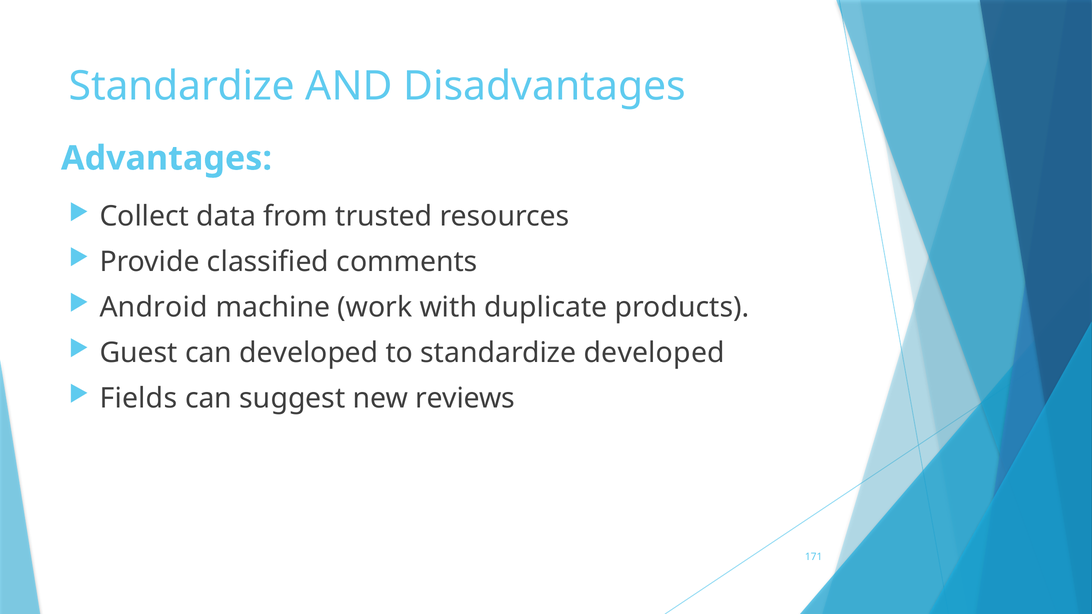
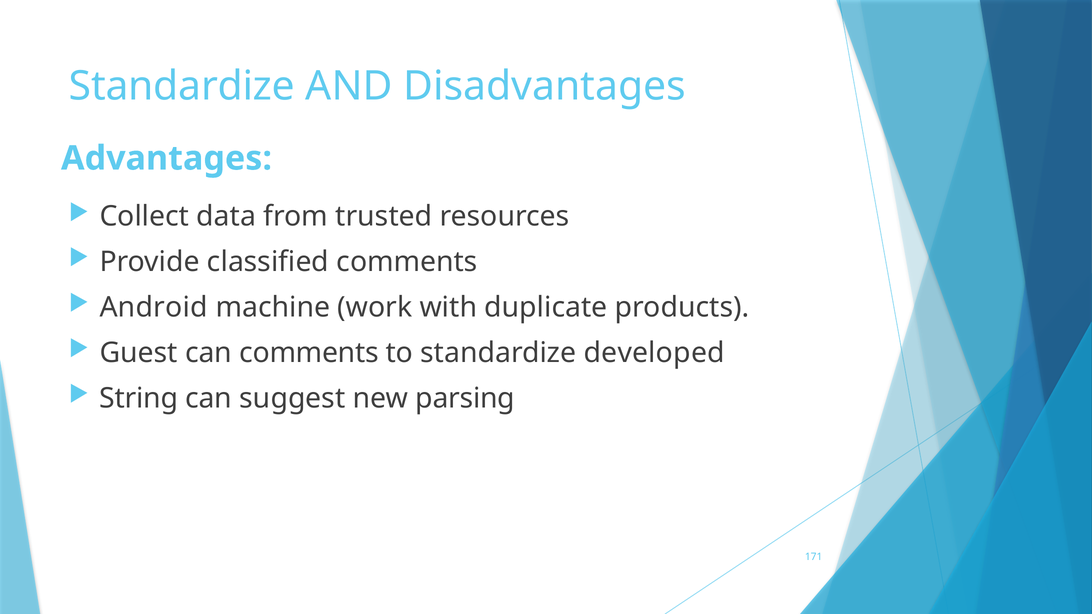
can developed: developed -> comments
Fields: Fields -> String
reviews: reviews -> parsing
